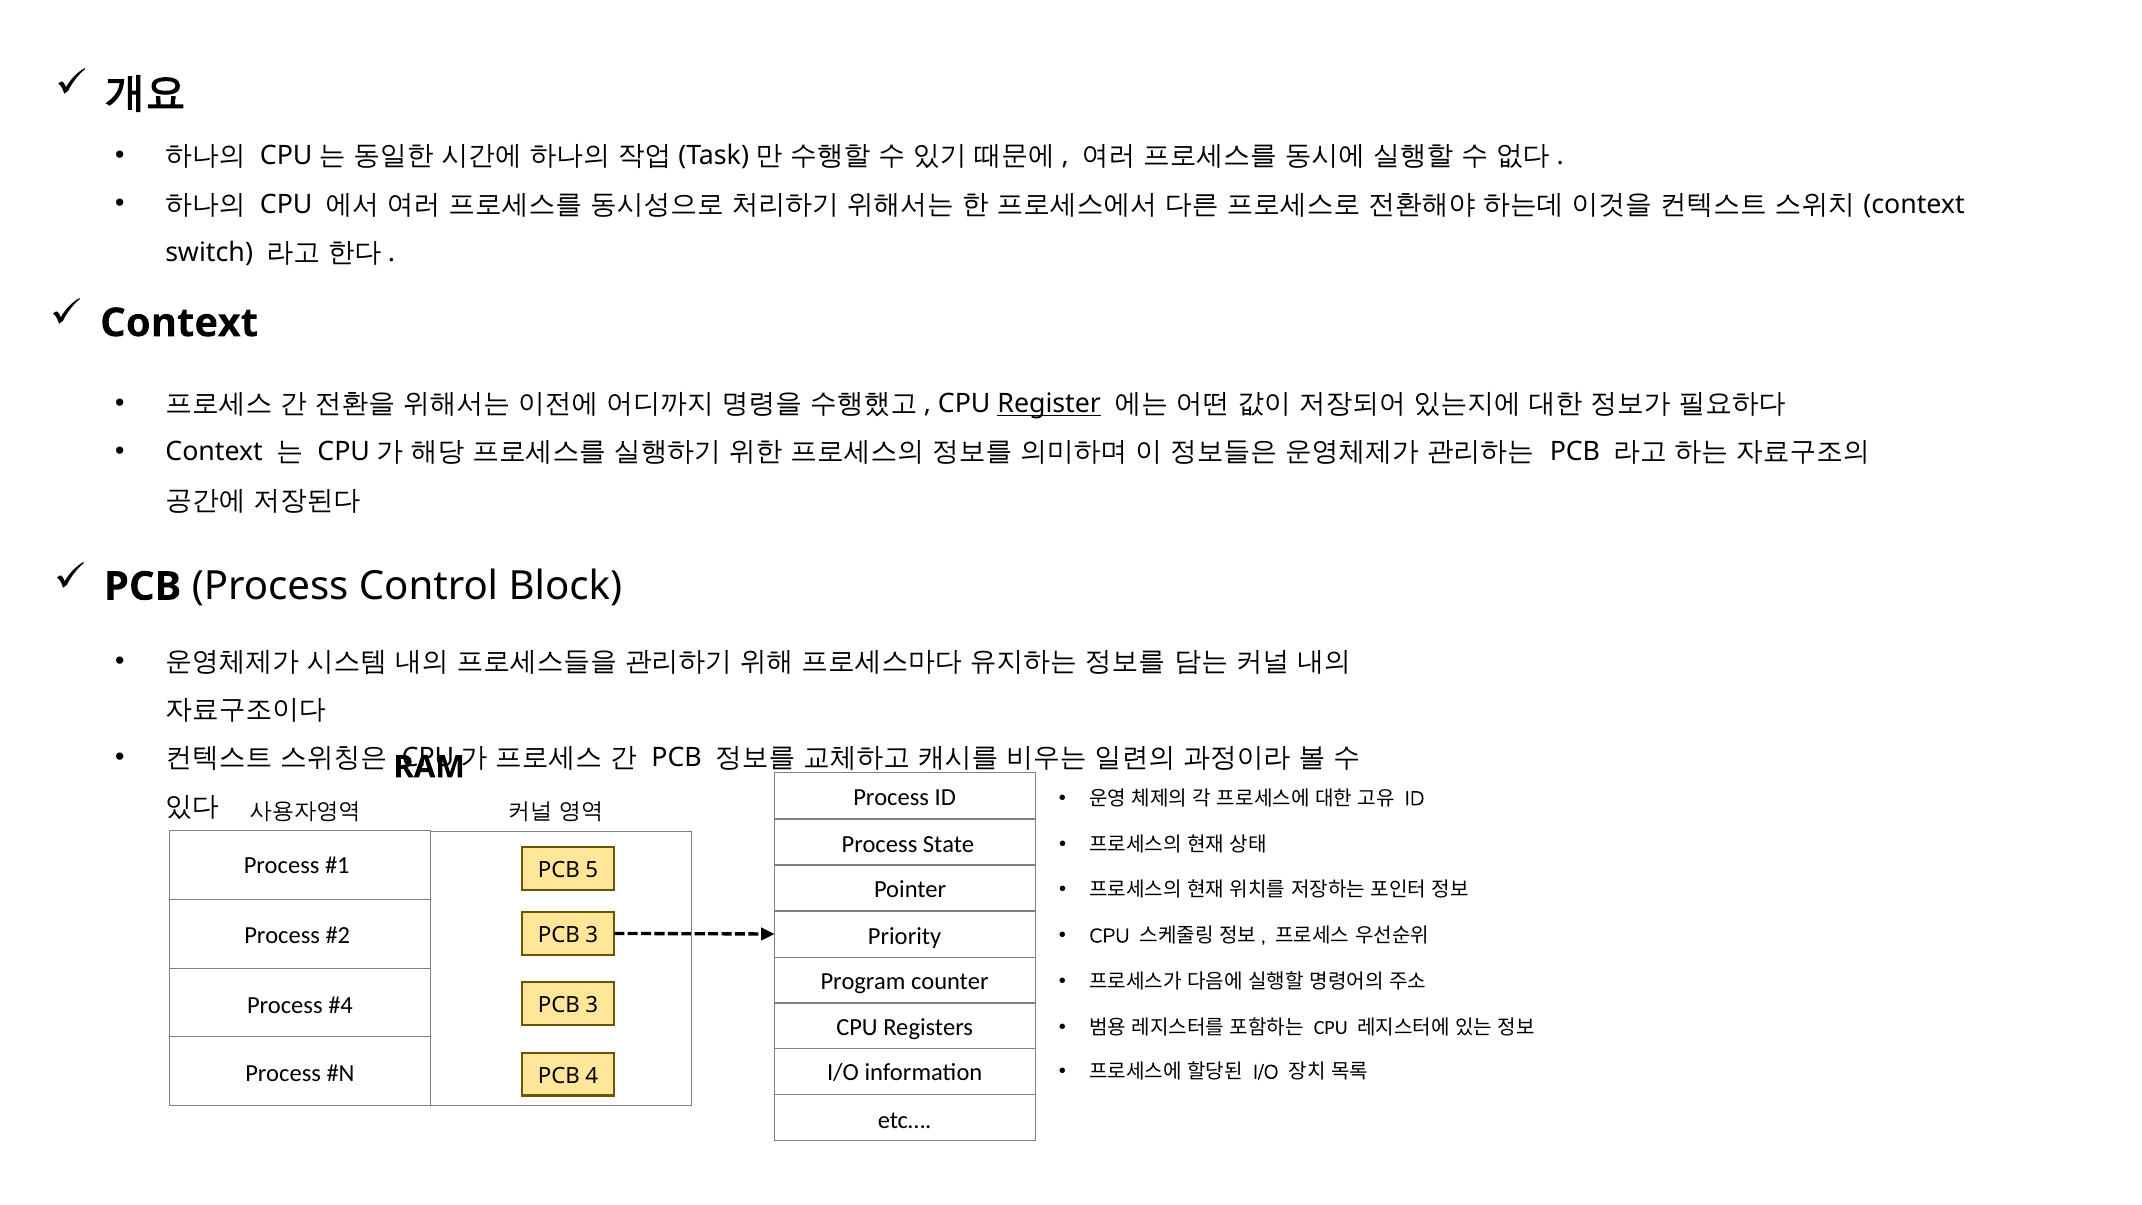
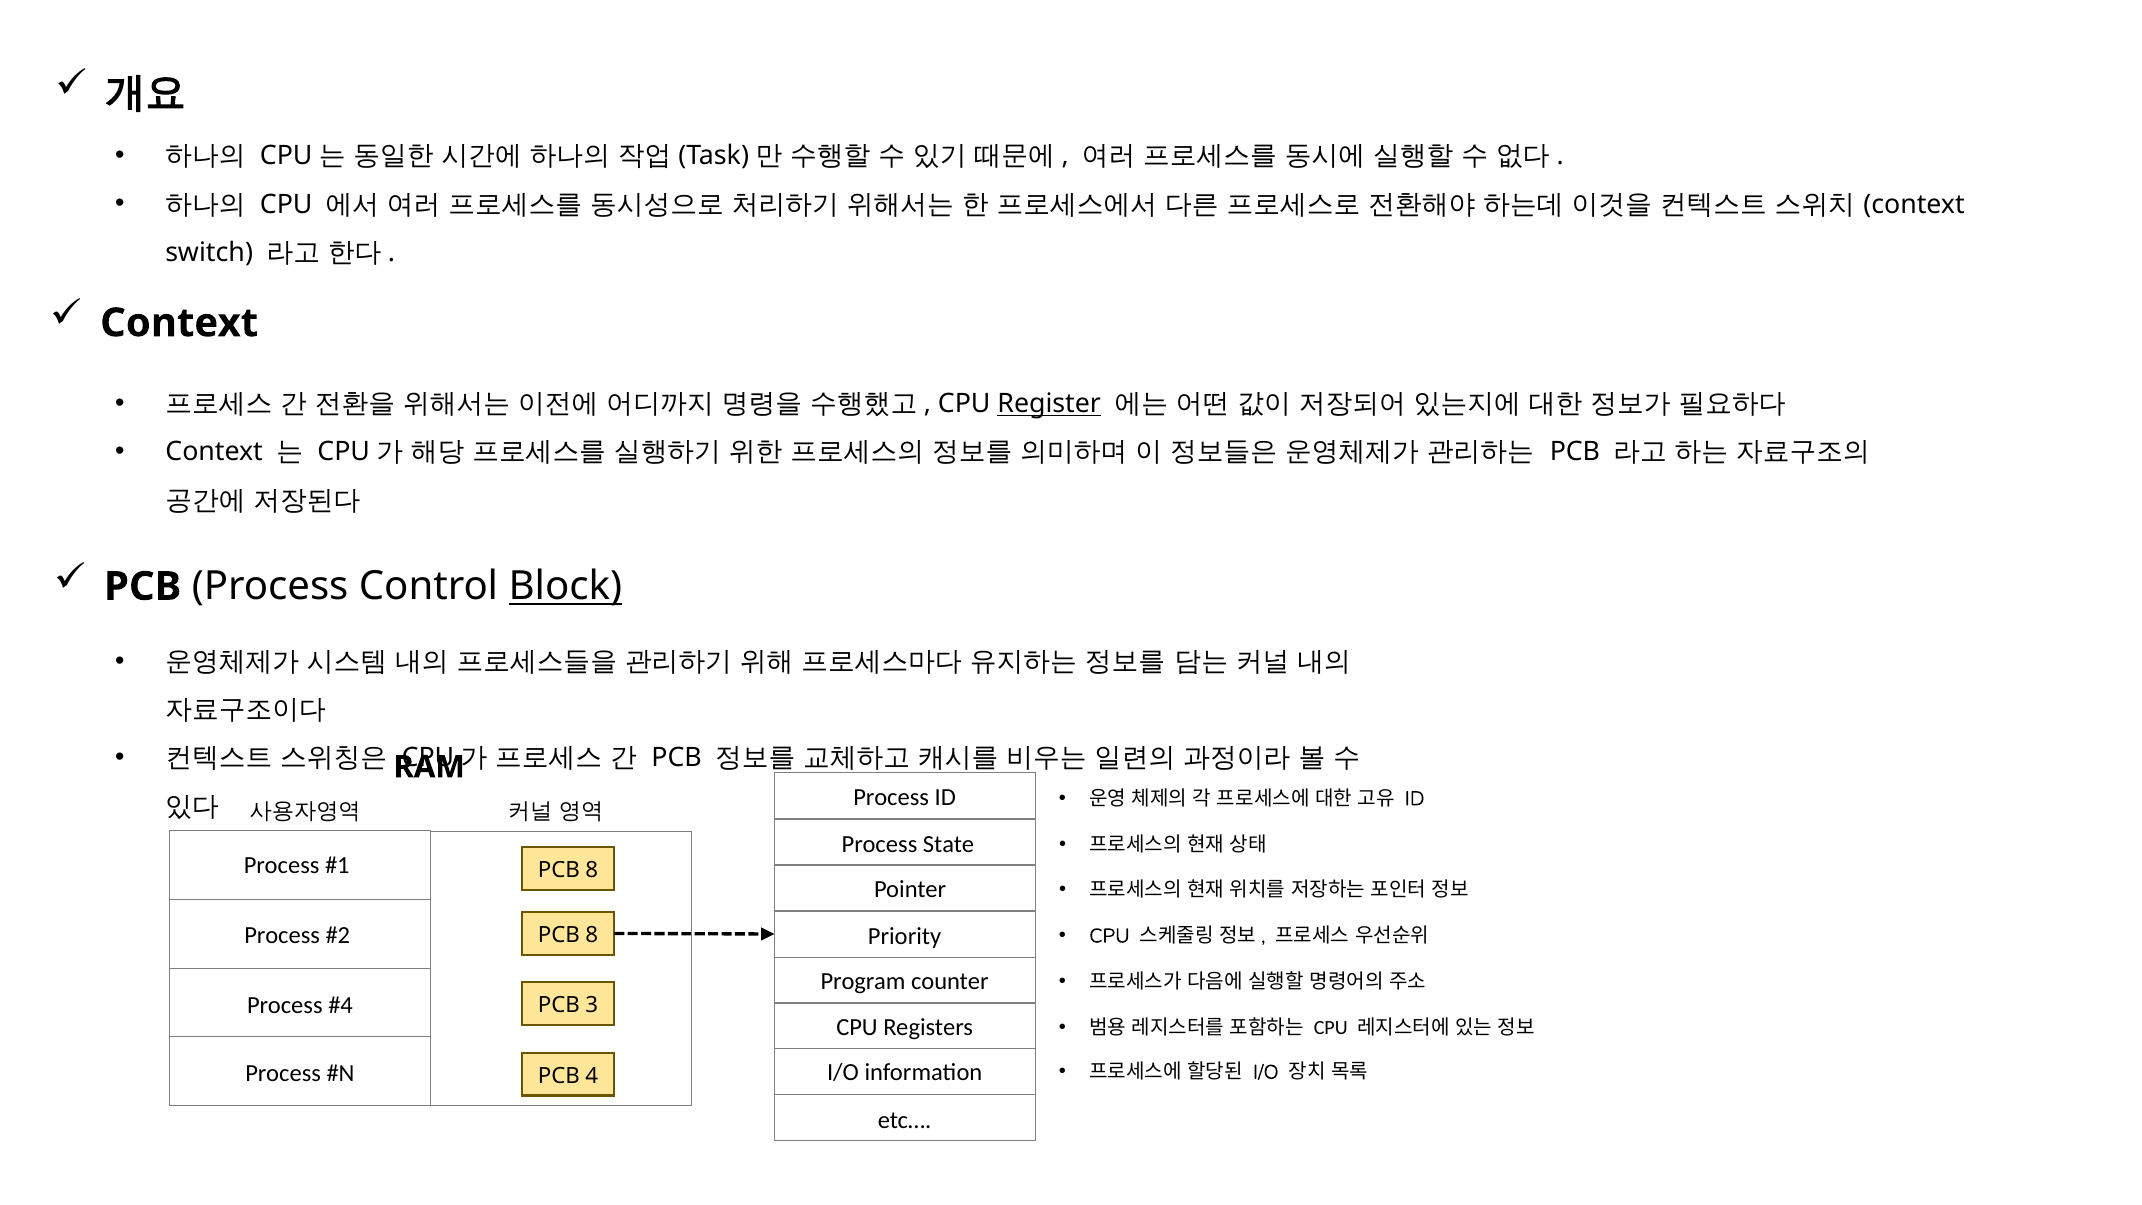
Block underline: none -> present
5 at (592, 870): 5 -> 8
3 at (592, 935): 3 -> 8
